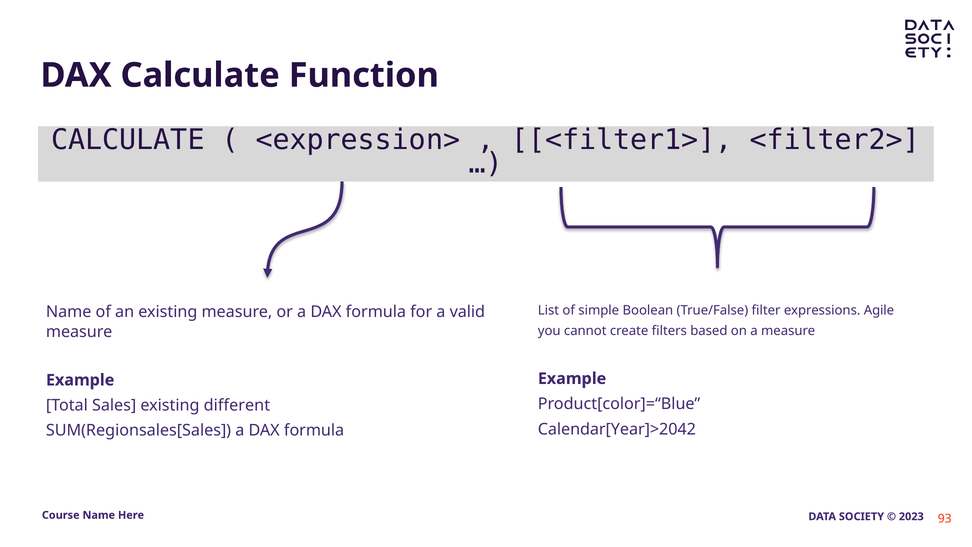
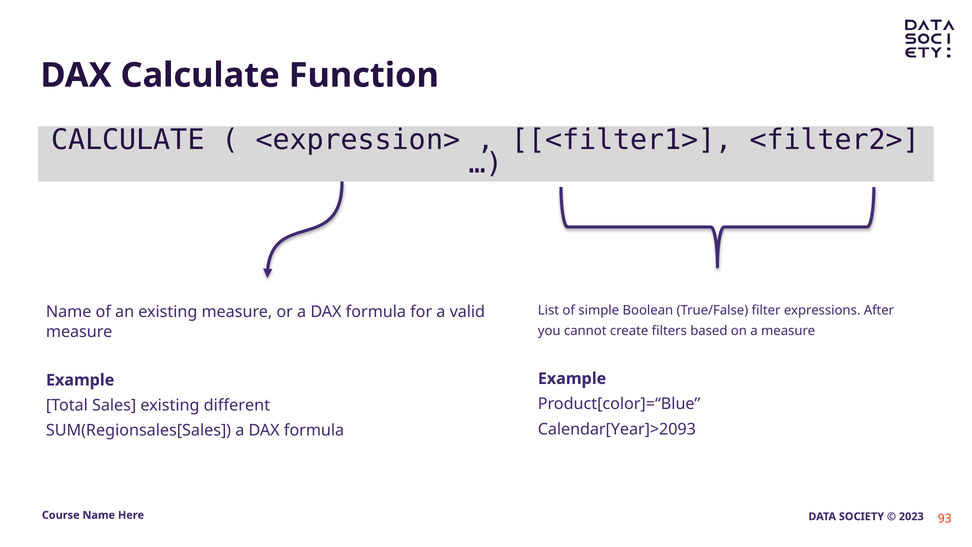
Agile: Agile -> After
Calendar[Year]>2042: Calendar[Year]>2042 -> Calendar[Year]>2093
